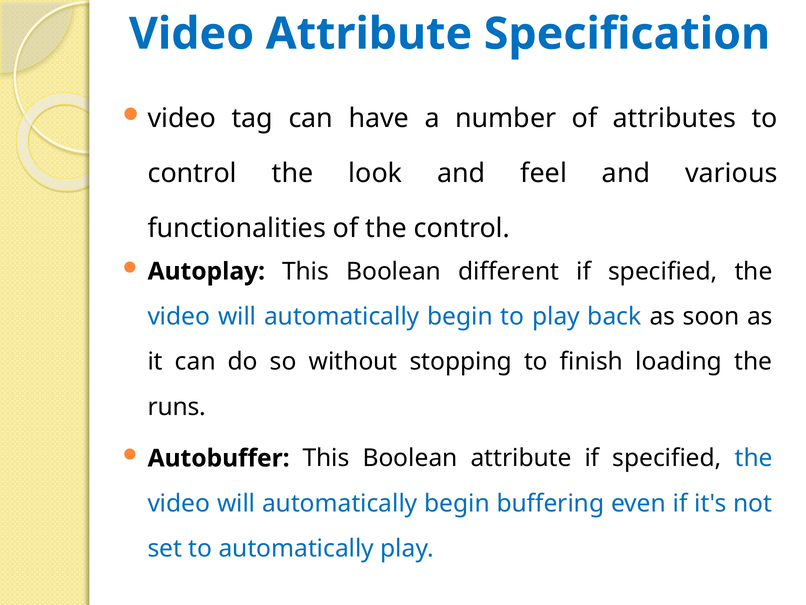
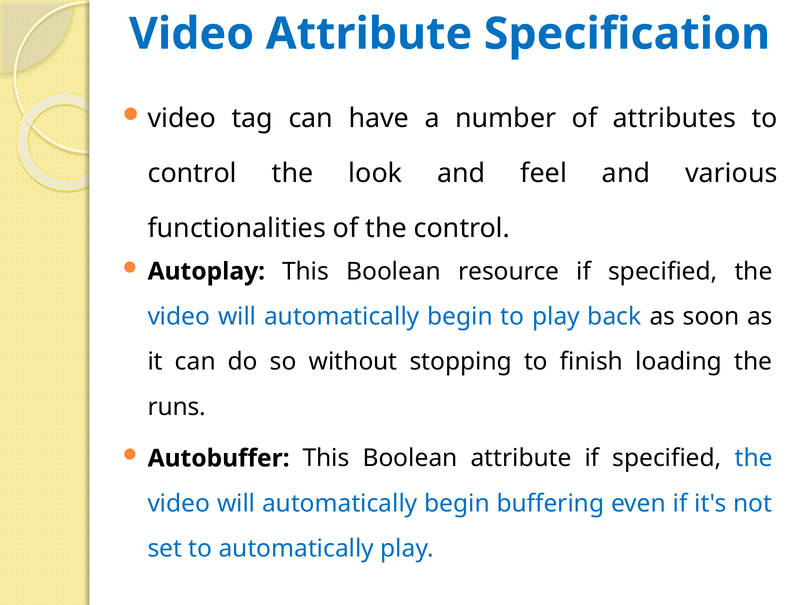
different: different -> resource
